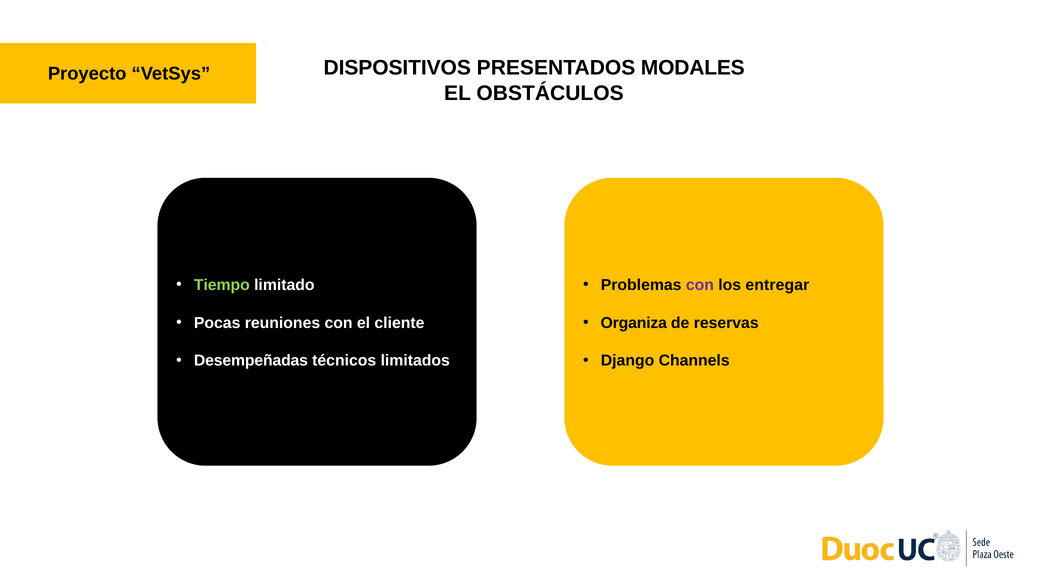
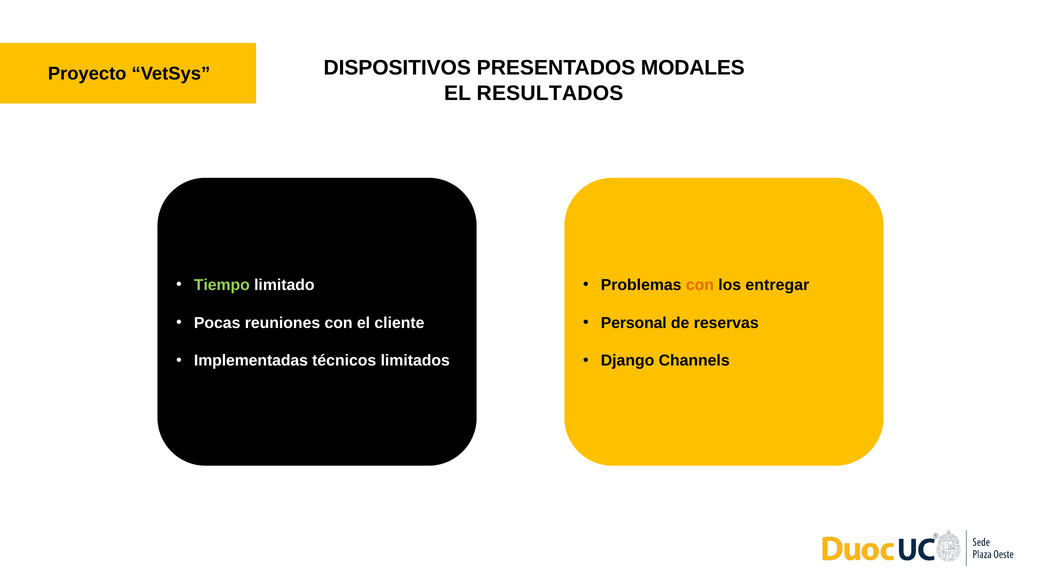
OBSTÁCULOS: OBSTÁCULOS -> RESULTADOS
con at (700, 285) colour: purple -> orange
Organiza: Organiza -> Personal
Desempeñadas: Desempeñadas -> Implementadas
